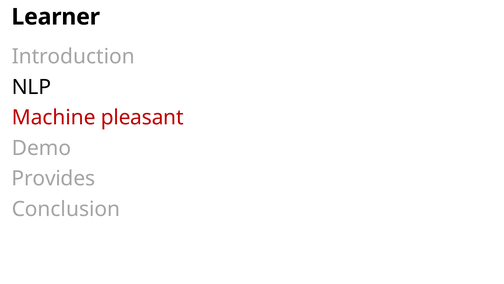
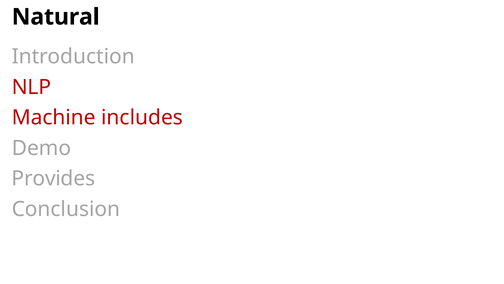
Learner: Learner -> Natural
NLP colour: black -> red
pleasant: pleasant -> includes
